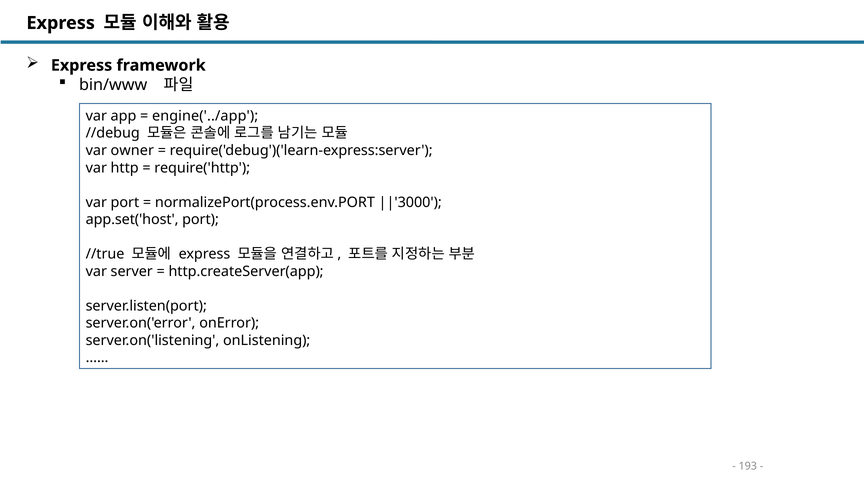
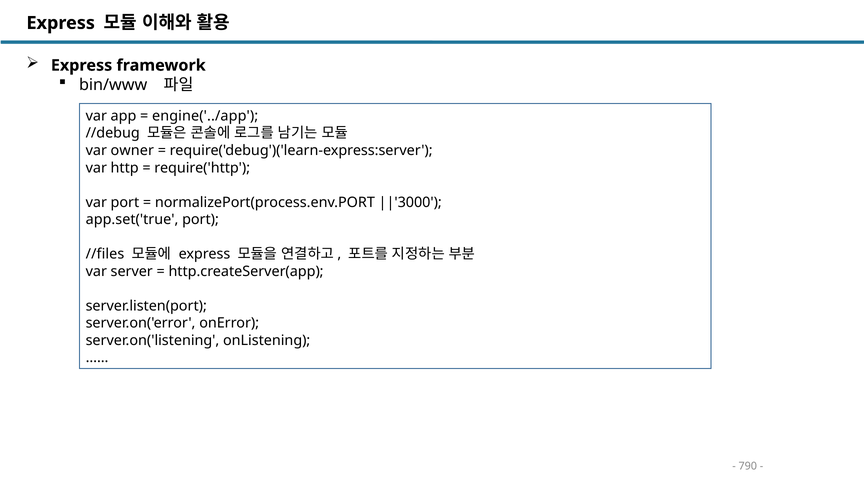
app.set('host: app.set('host -> app.set('true
//true: //true -> //files
193: 193 -> 790
